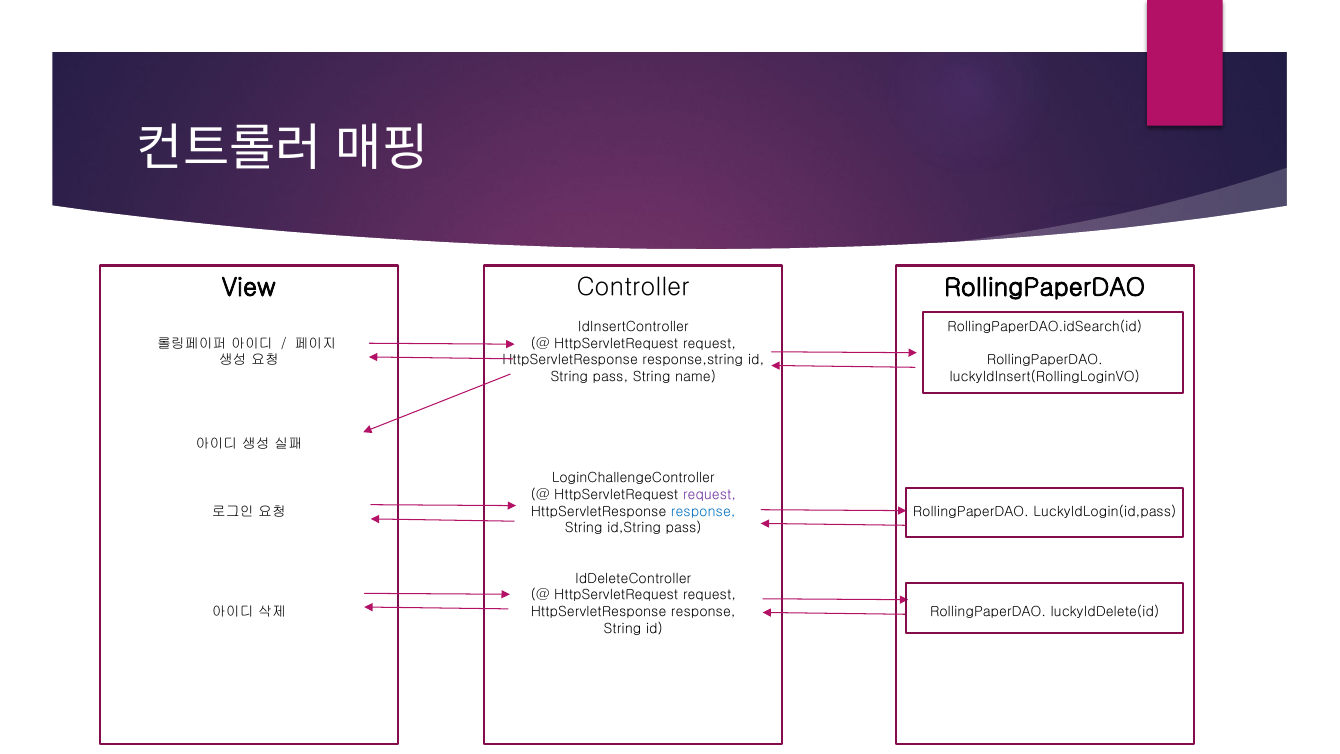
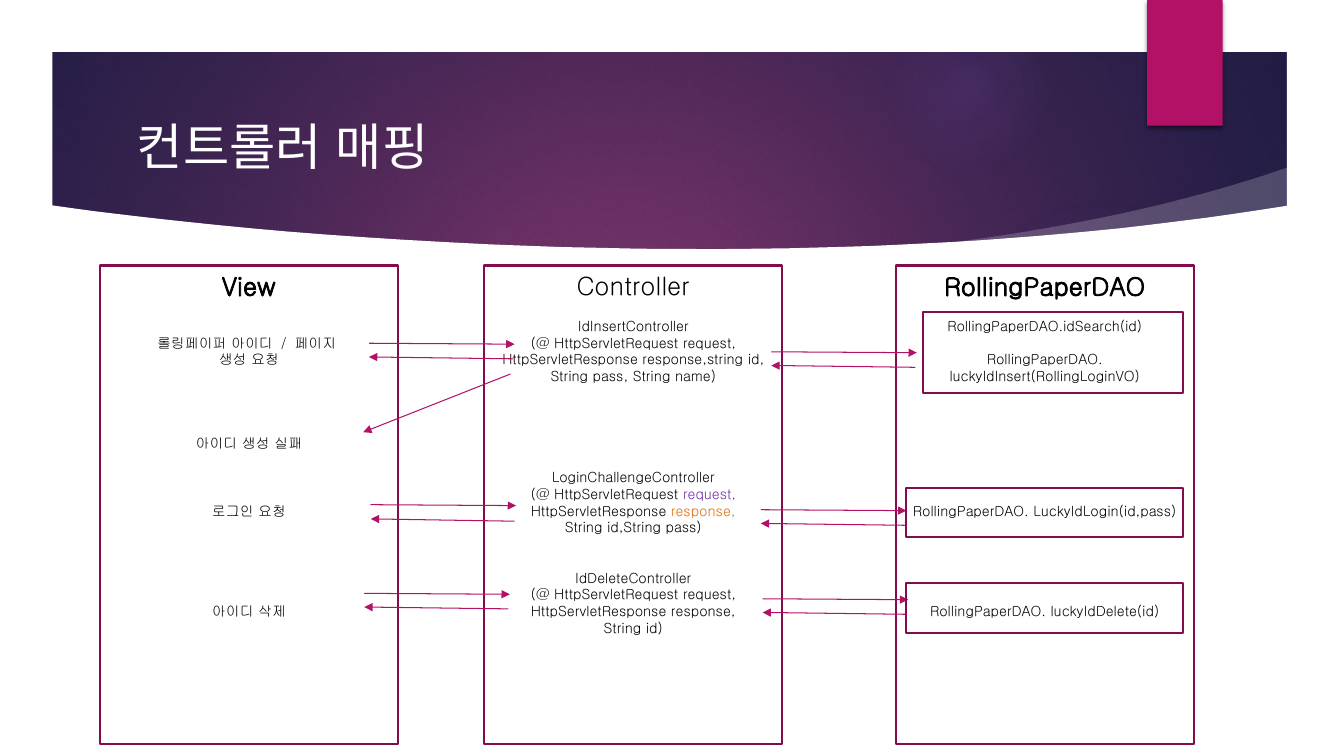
response at (703, 511) colour: blue -> orange
